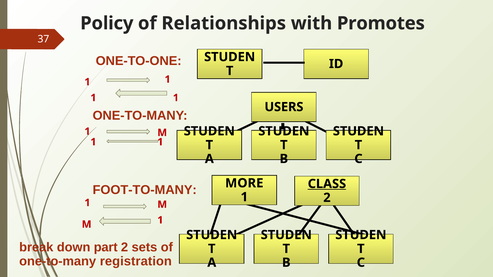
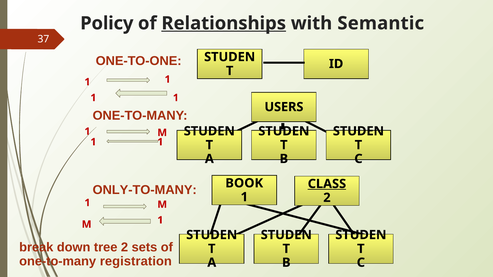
Relationships underline: none -> present
Promotes: Promotes -> Semantic
MORE: MORE -> BOOK
FOOT-TO-MANY: FOOT-TO-MANY -> ONLY-TO-MANY
part: part -> tree
